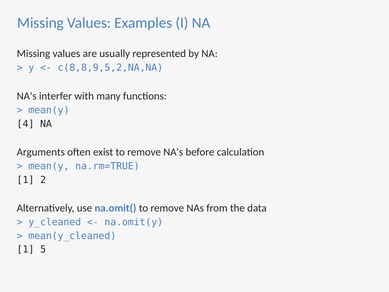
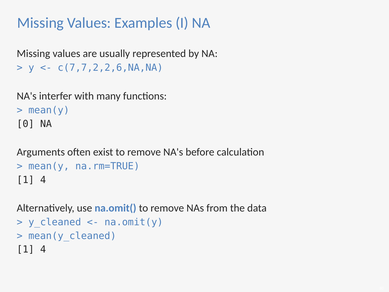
c(8,8,9,5,2,NA,NA: c(8,8,9,5,2,NA,NA -> c(7,7,2,2,6,NA,NA
4: 4 -> 0
2 at (43, 180): 2 -> 4
5 at (43, 249): 5 -> 4
